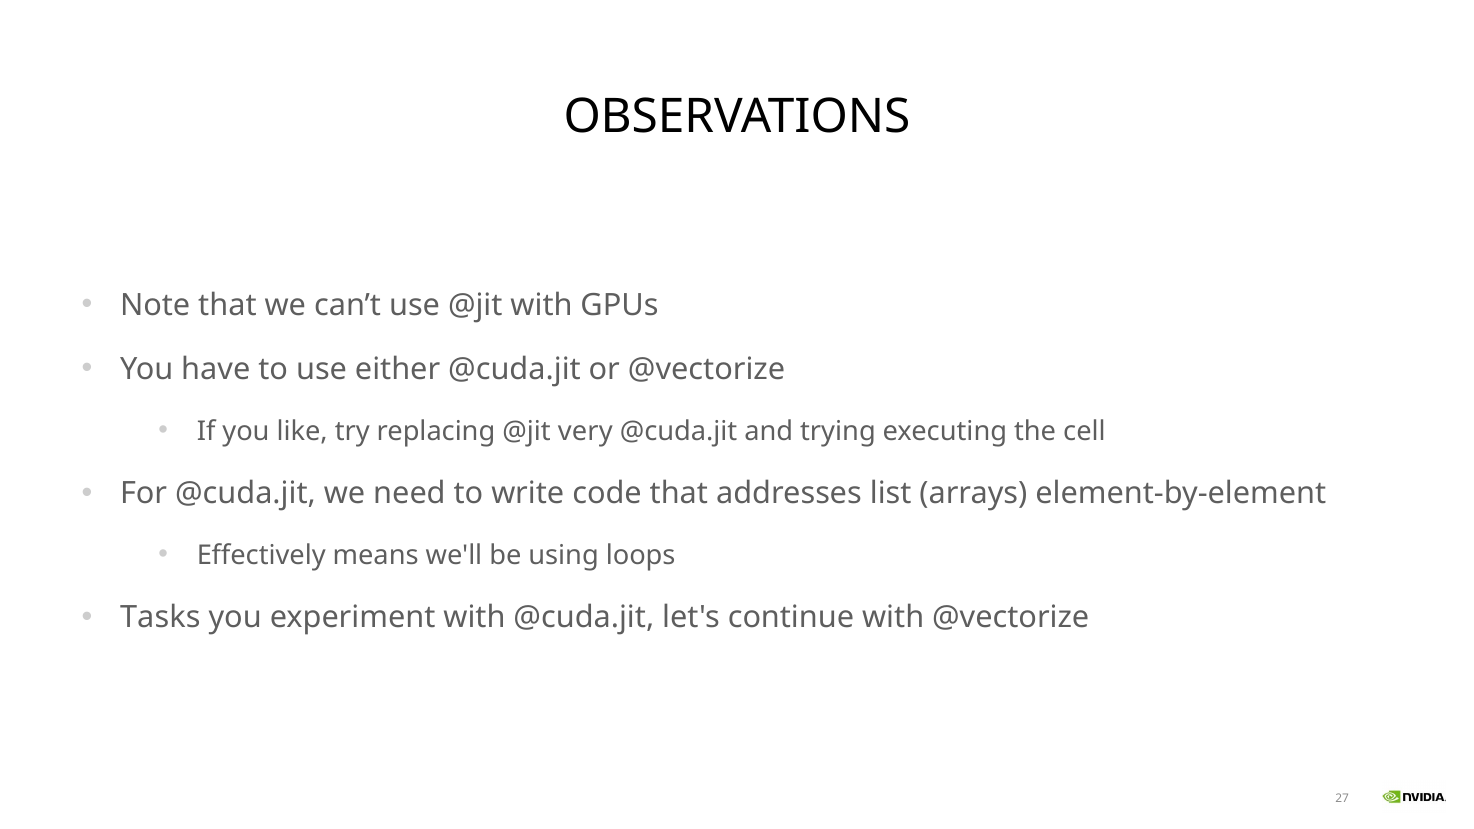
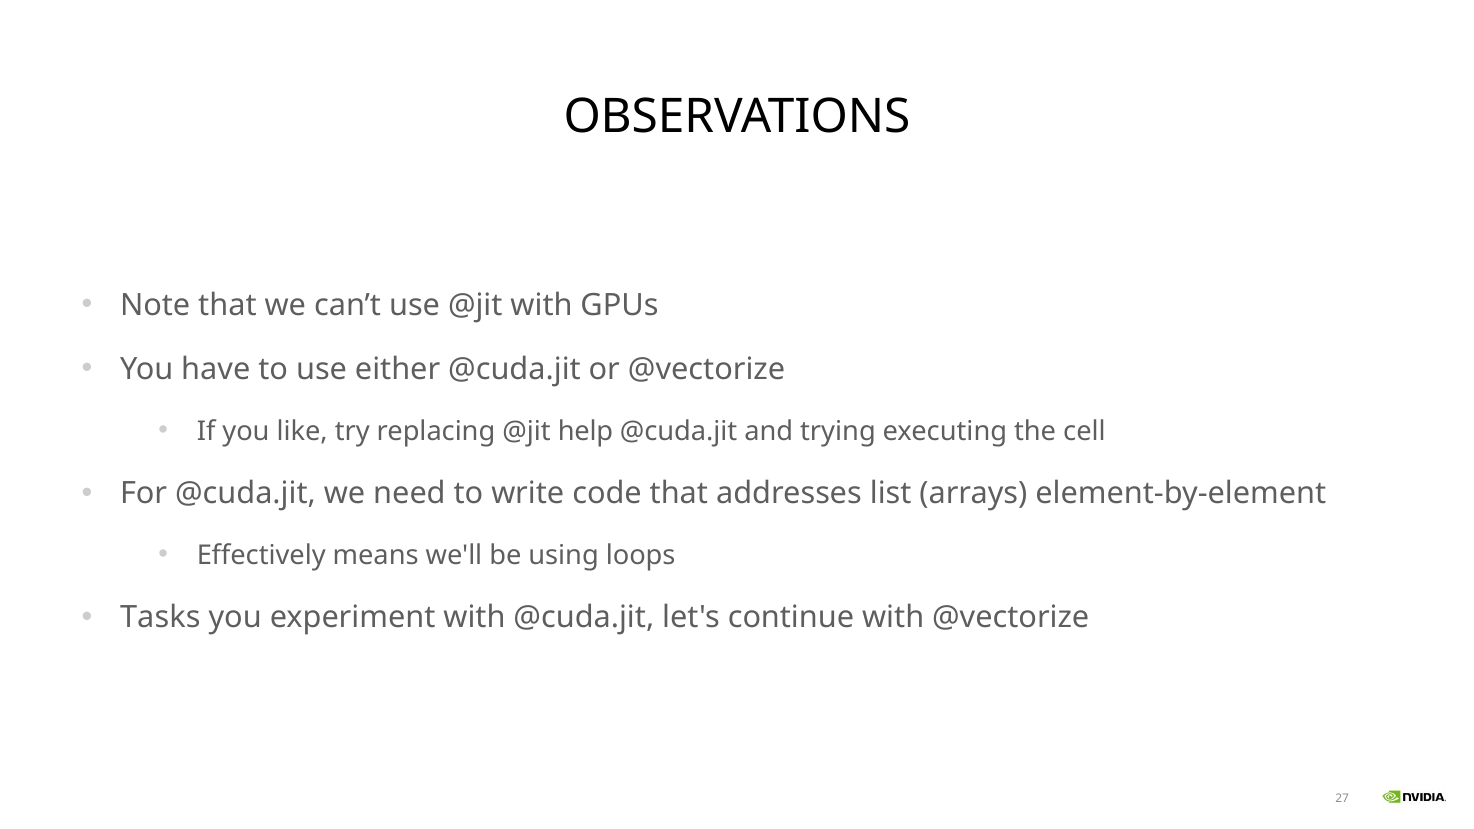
very: very -> help
